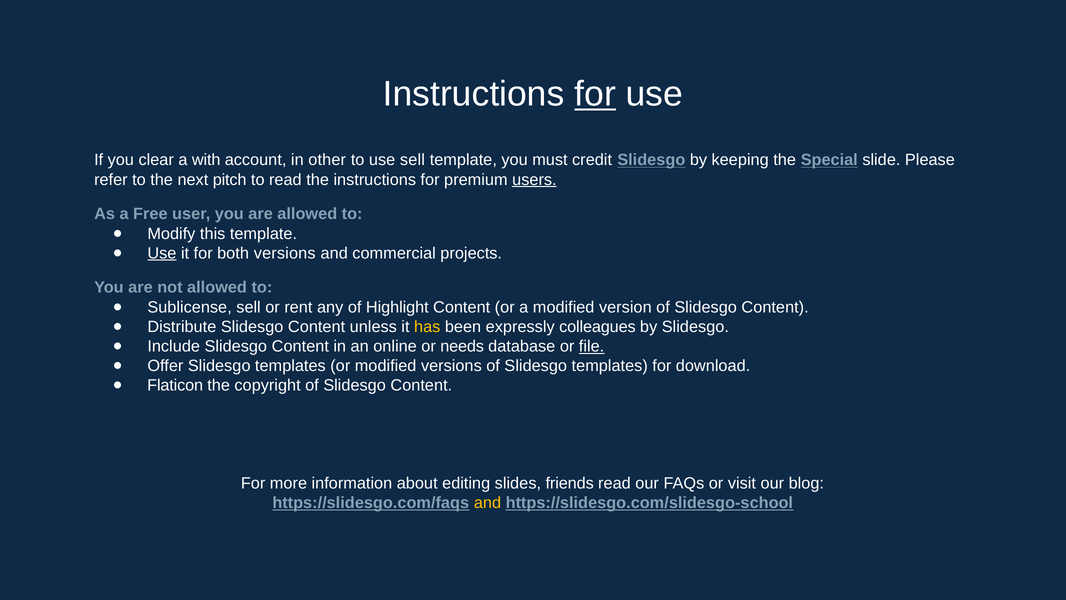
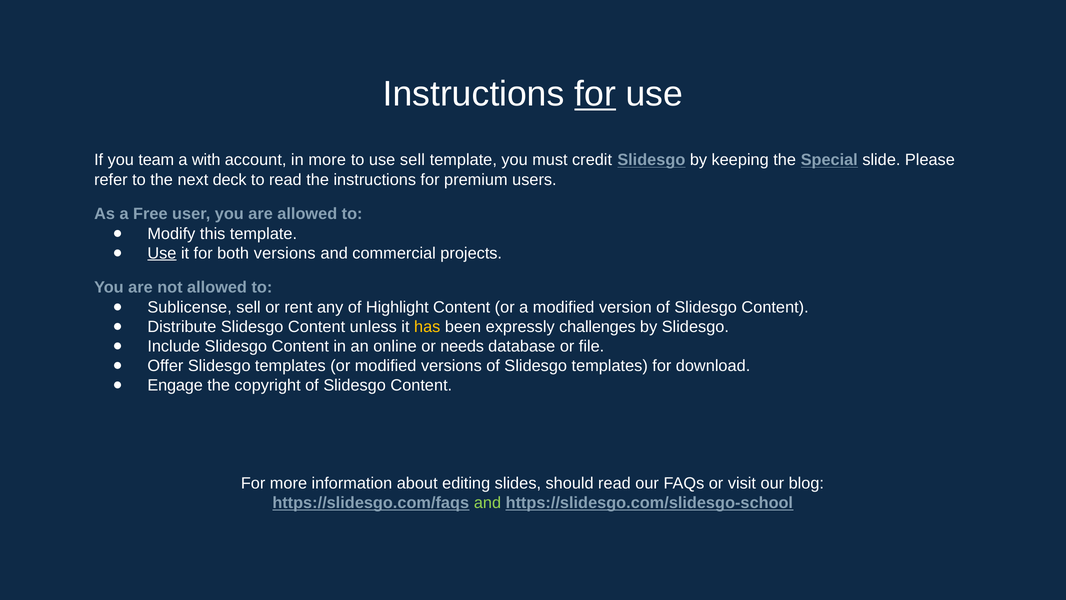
clear: clear -> team
in other: other -> more
pitch: pitch -> deck
users underline: present -> none
colleagues: colleagues -> challenges
file underline: present -> none
Flaticon: Flaticon -> Engage
friends: friends -> should
and at (487, 503) colour: yellow -> light green
